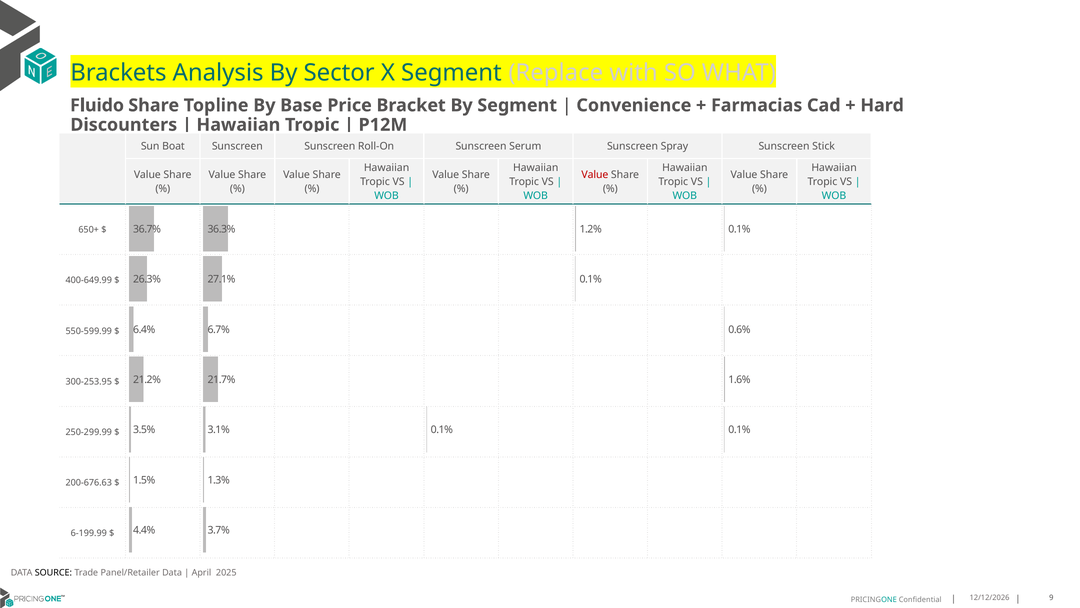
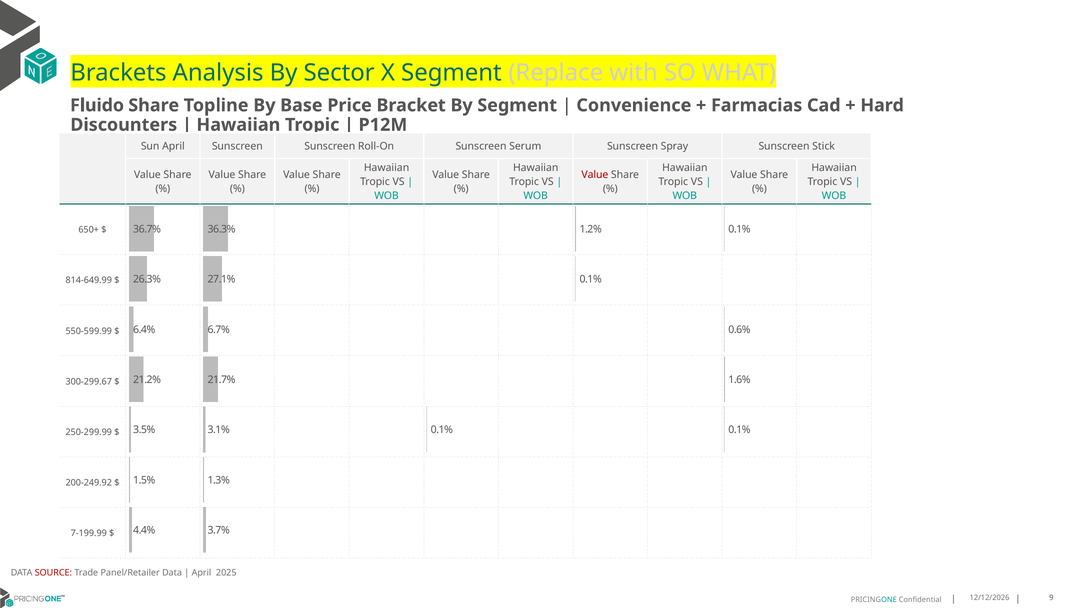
Sun Boat: Boat -> April
400-649.99: 400-649.99 -> 814-649.99
300-253.95: 300-253.95 -> 300-299.67
200-676.63: 200-676.63 -> 200-249.92
6-199.99: 6-199.99 -> 7-199.99
SOURCE colour: black -> red
